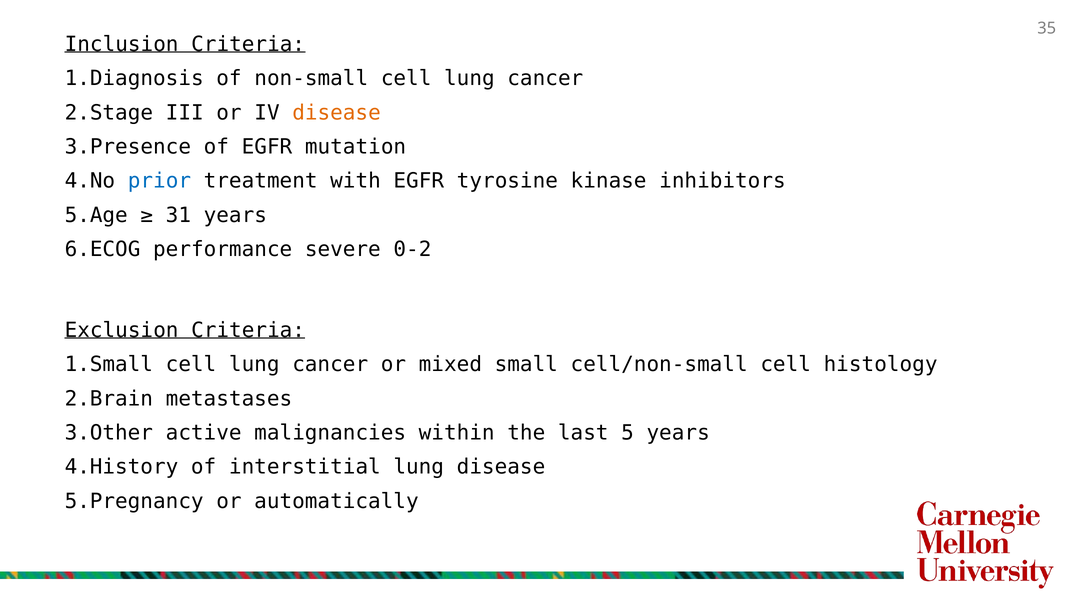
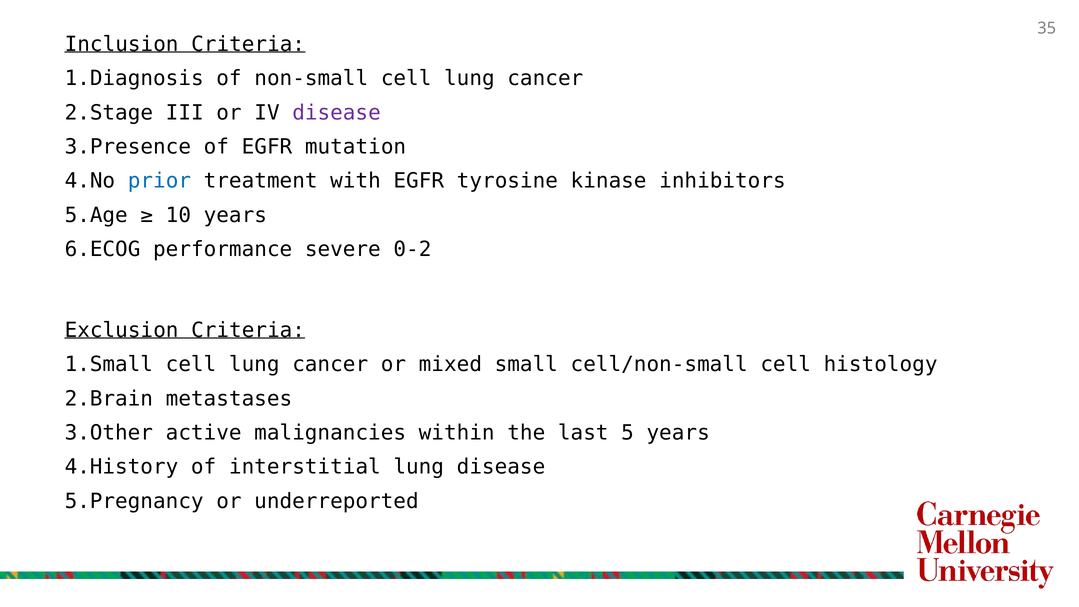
disease at (337, 113) colour: orange -> purple
31: 31 -> 10
automatically: automatically -> underreported
